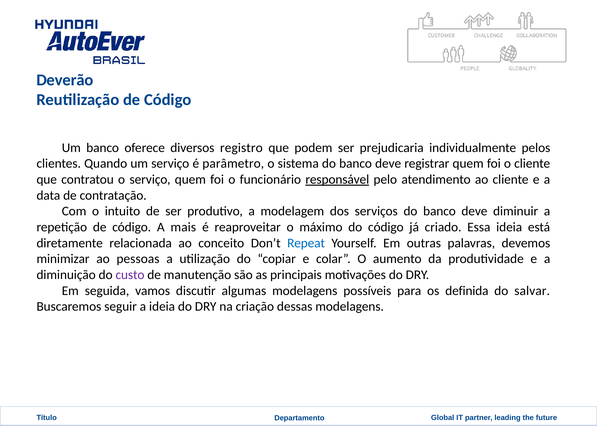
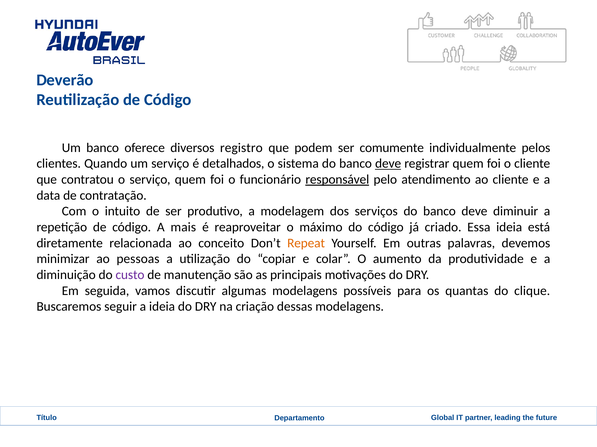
prejudicaria: prejudicaria -> comumente
parâmetro: parâmetro -> detalhados
deve at (388, 164) underline: none -> present
Repeat colour: blue -> orange
definida: definida -> quantas
salvar: salvar -> clique
